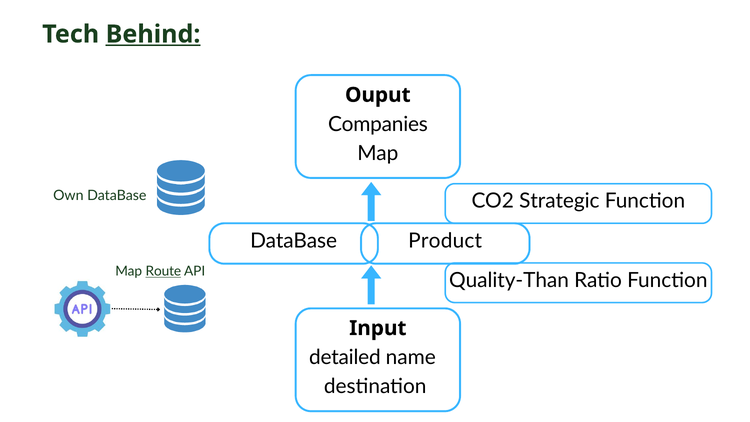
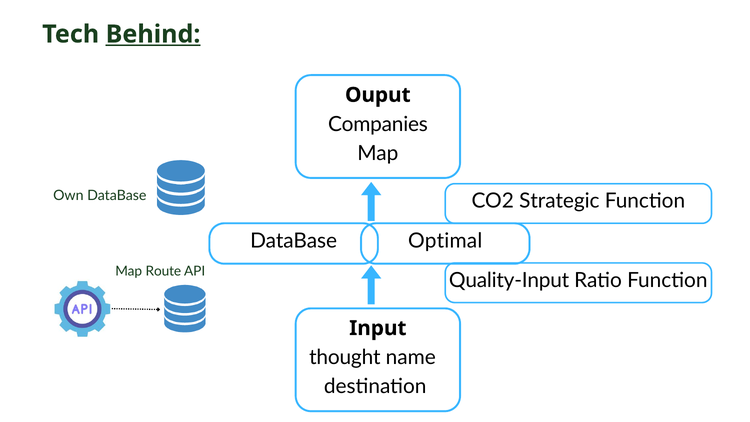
Product: Product -> Optimal
Route underline: present -> none
Quality-Than: Quality-Than -> Quality-Input
detailed: detailed -> thought
